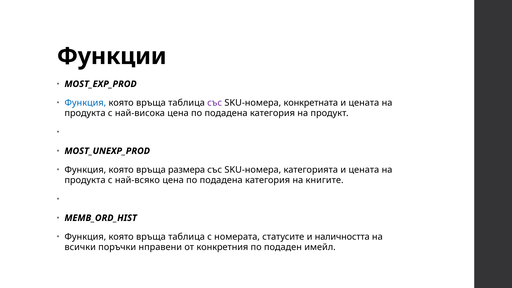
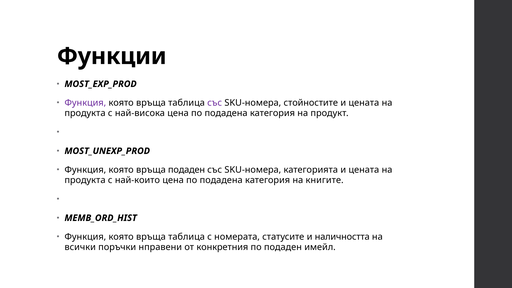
Функция at (85, 103) colour: blue -> purple
конкретната: конкретната -> стойностите
връща размера: размера -> подаден
най-всяко: най-всяко -> най-които
